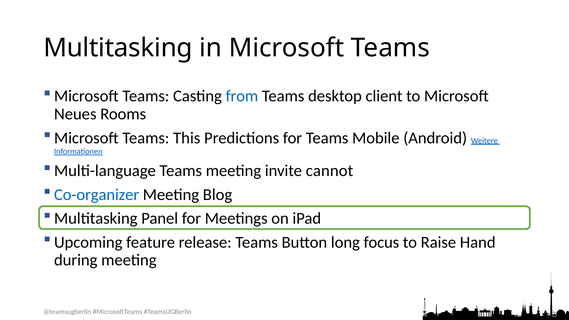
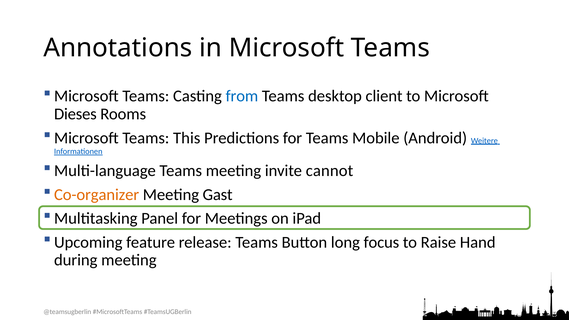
Multitasking at (118, 48): Multitasking -> Annotations
Neues: Neues -> Dieses
Co-organizer colour: blue -> orange
Blog: Blog -> Gast
